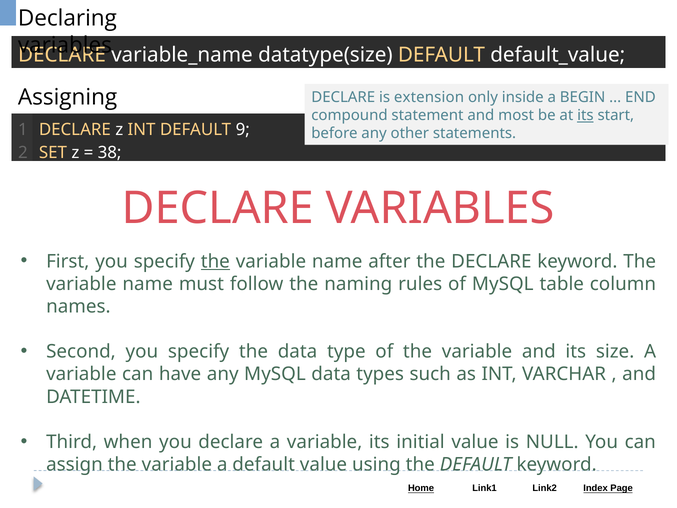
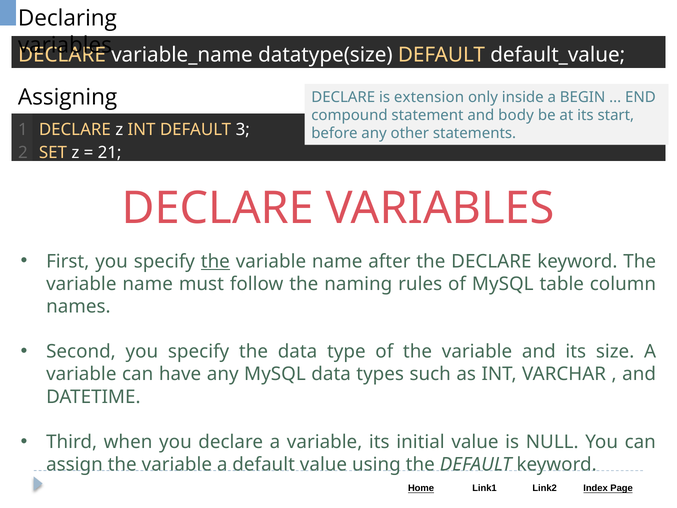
most: most -> body
its at (585, 115) underline: present -> none
9: 9 -> 3
38: 38 -> 21
